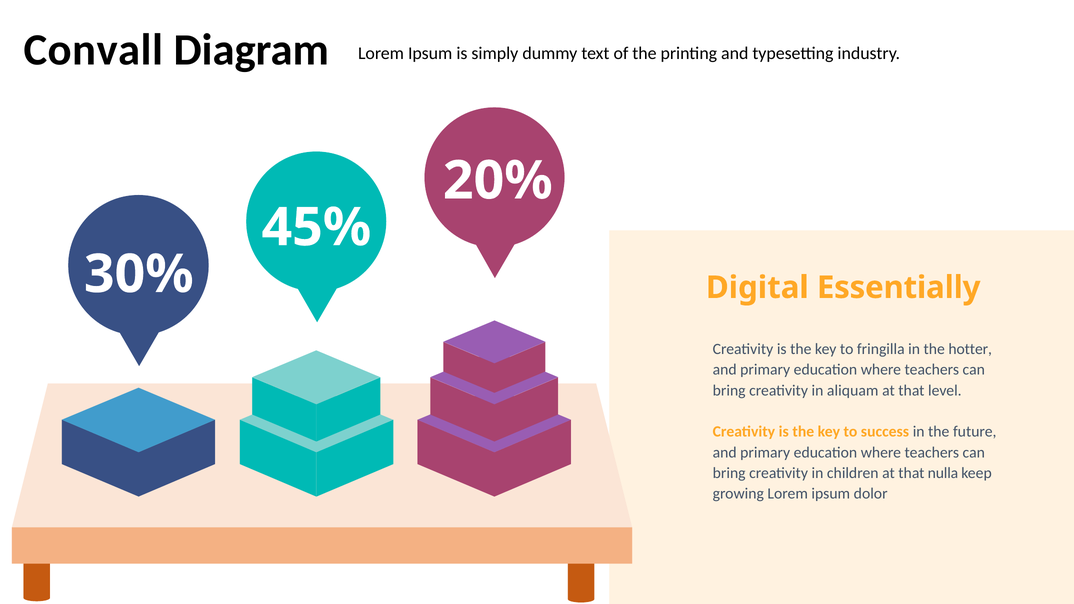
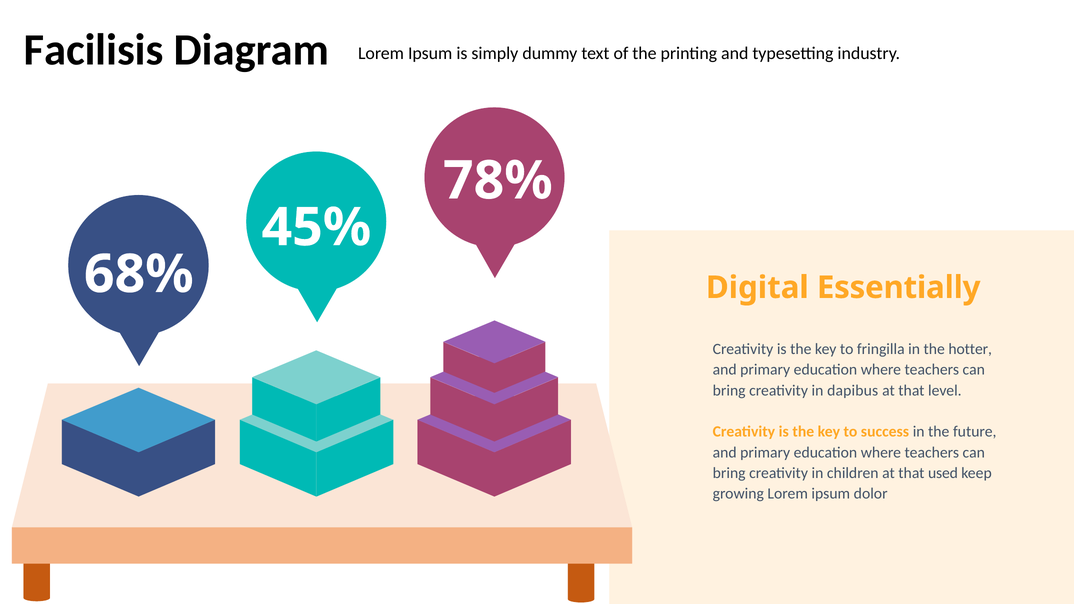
Convall: Convall -> Facilisis
20%: 20% -> 78%
30%: 30% -> 68%
aliquam: aliquam -> dapibus
nulla: nulla -> used
